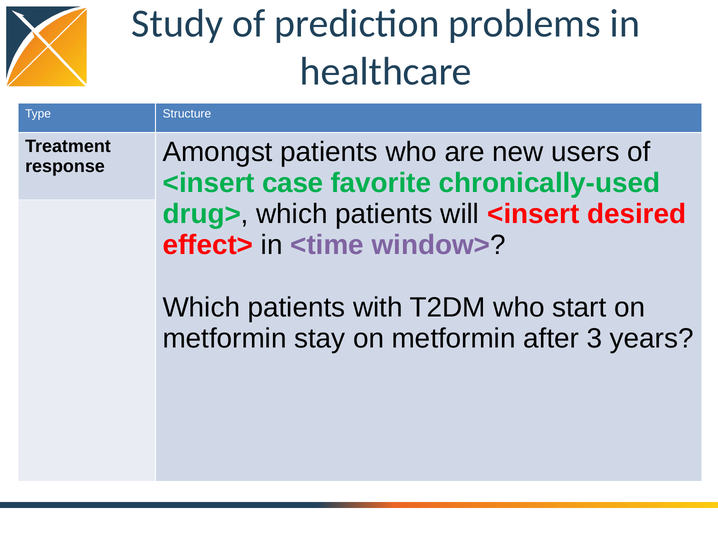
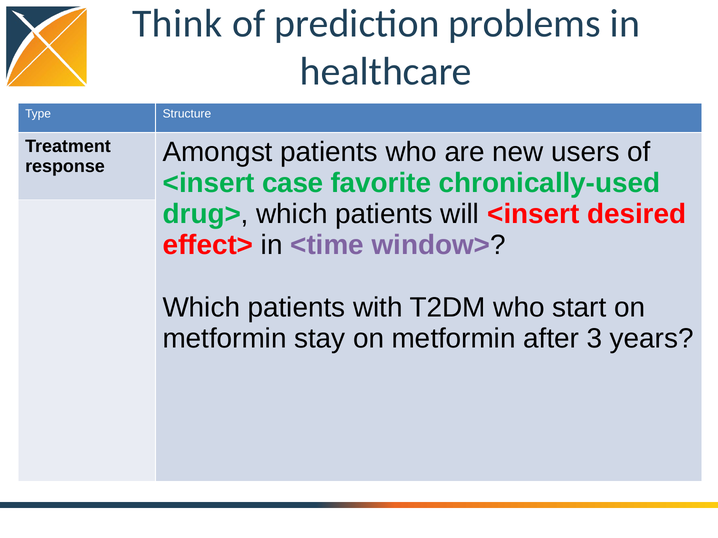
Study: Study -> Think
